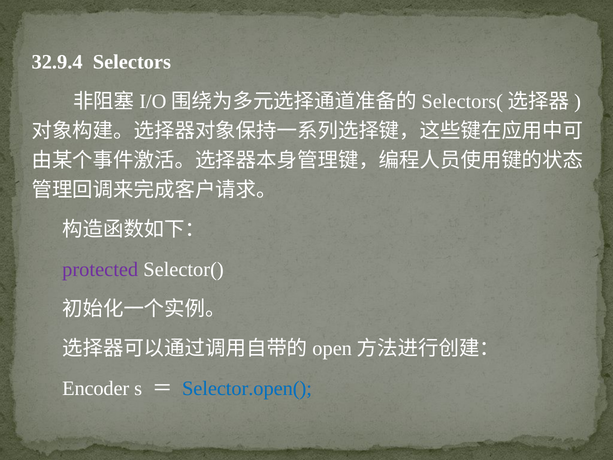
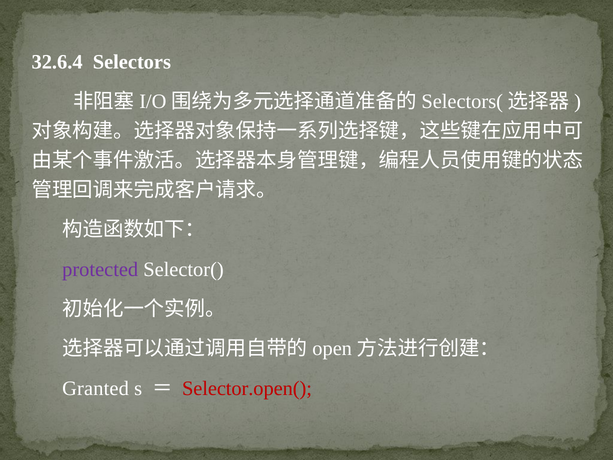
32.9.4: 32.9.4 -> 32.6.4
Encoder: Encoder -> Granted
Selector.open( colour: blue -> red
